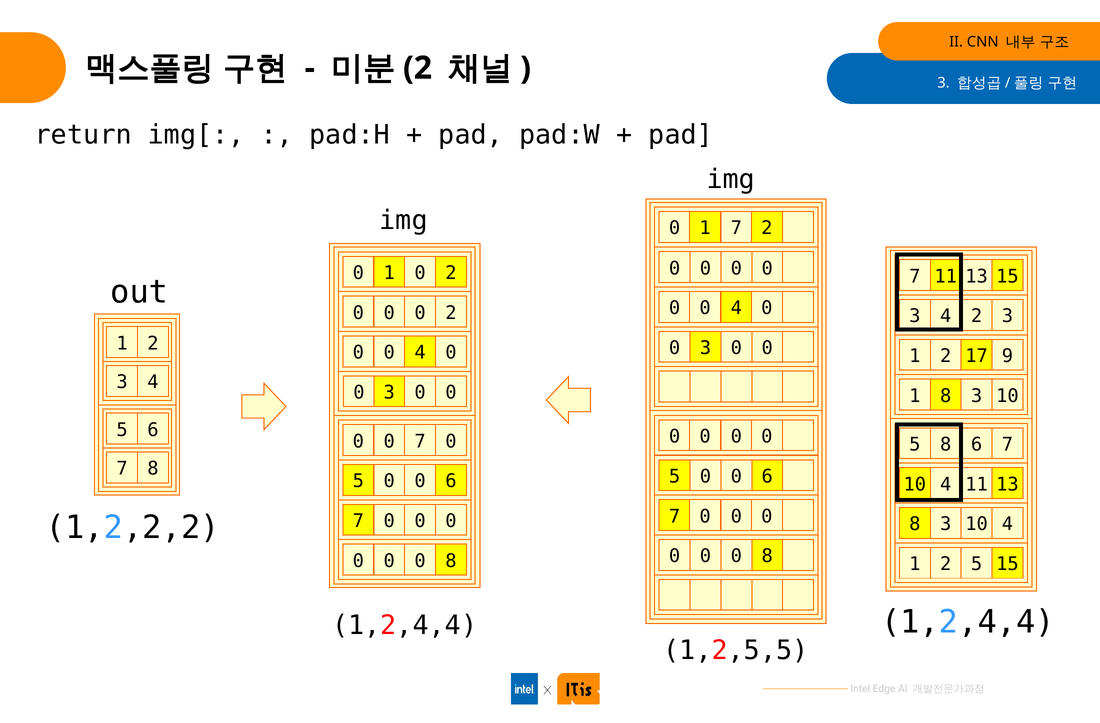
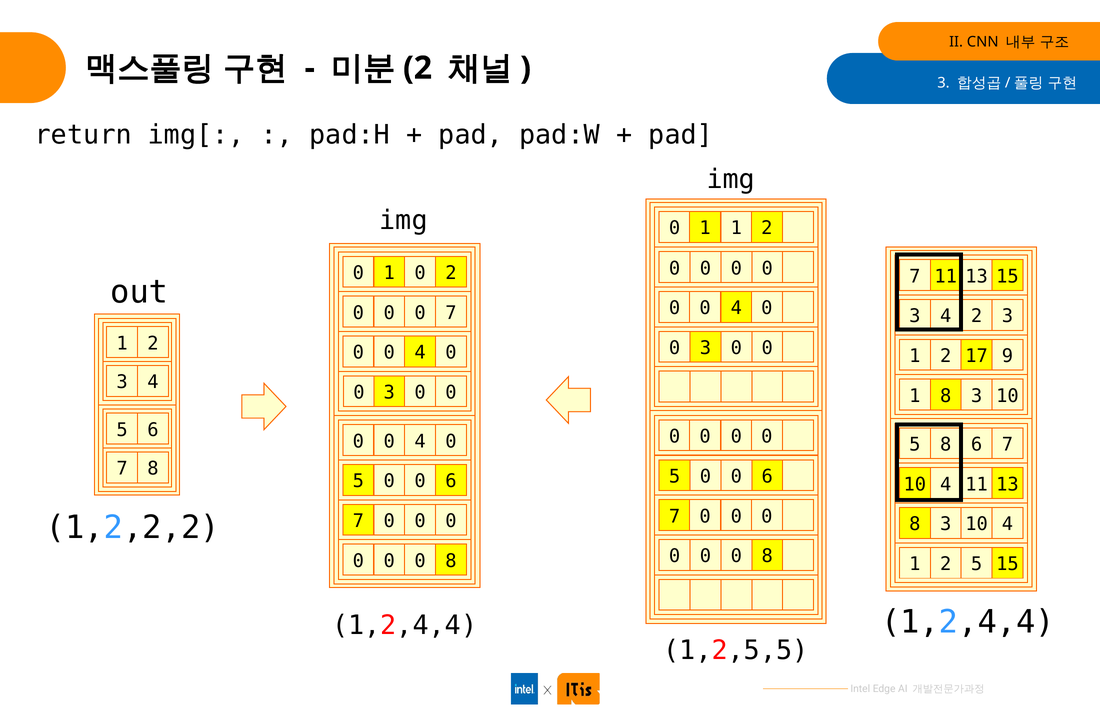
1 7: 7 -> 1
0 0 2: 2 -> 7
7 at (420, 441): 7 -> 4
